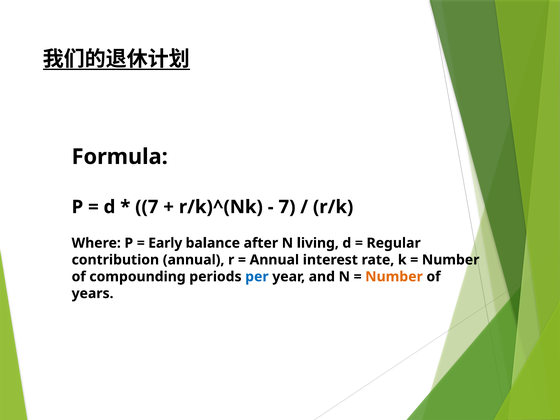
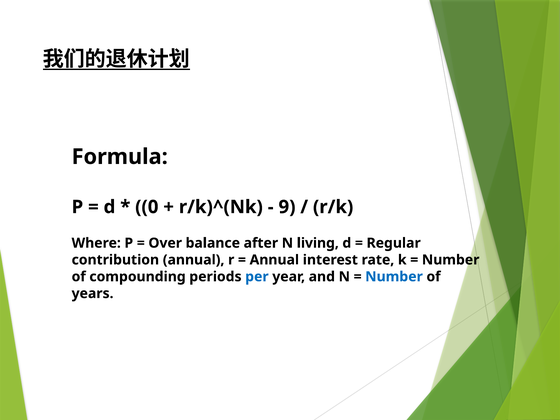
7 at (147, 207): 7 -> 0
7 at (287, 207): 7 -> 9
Early: Early -> Over
Number at (394, 277) colour: orange -> blue
